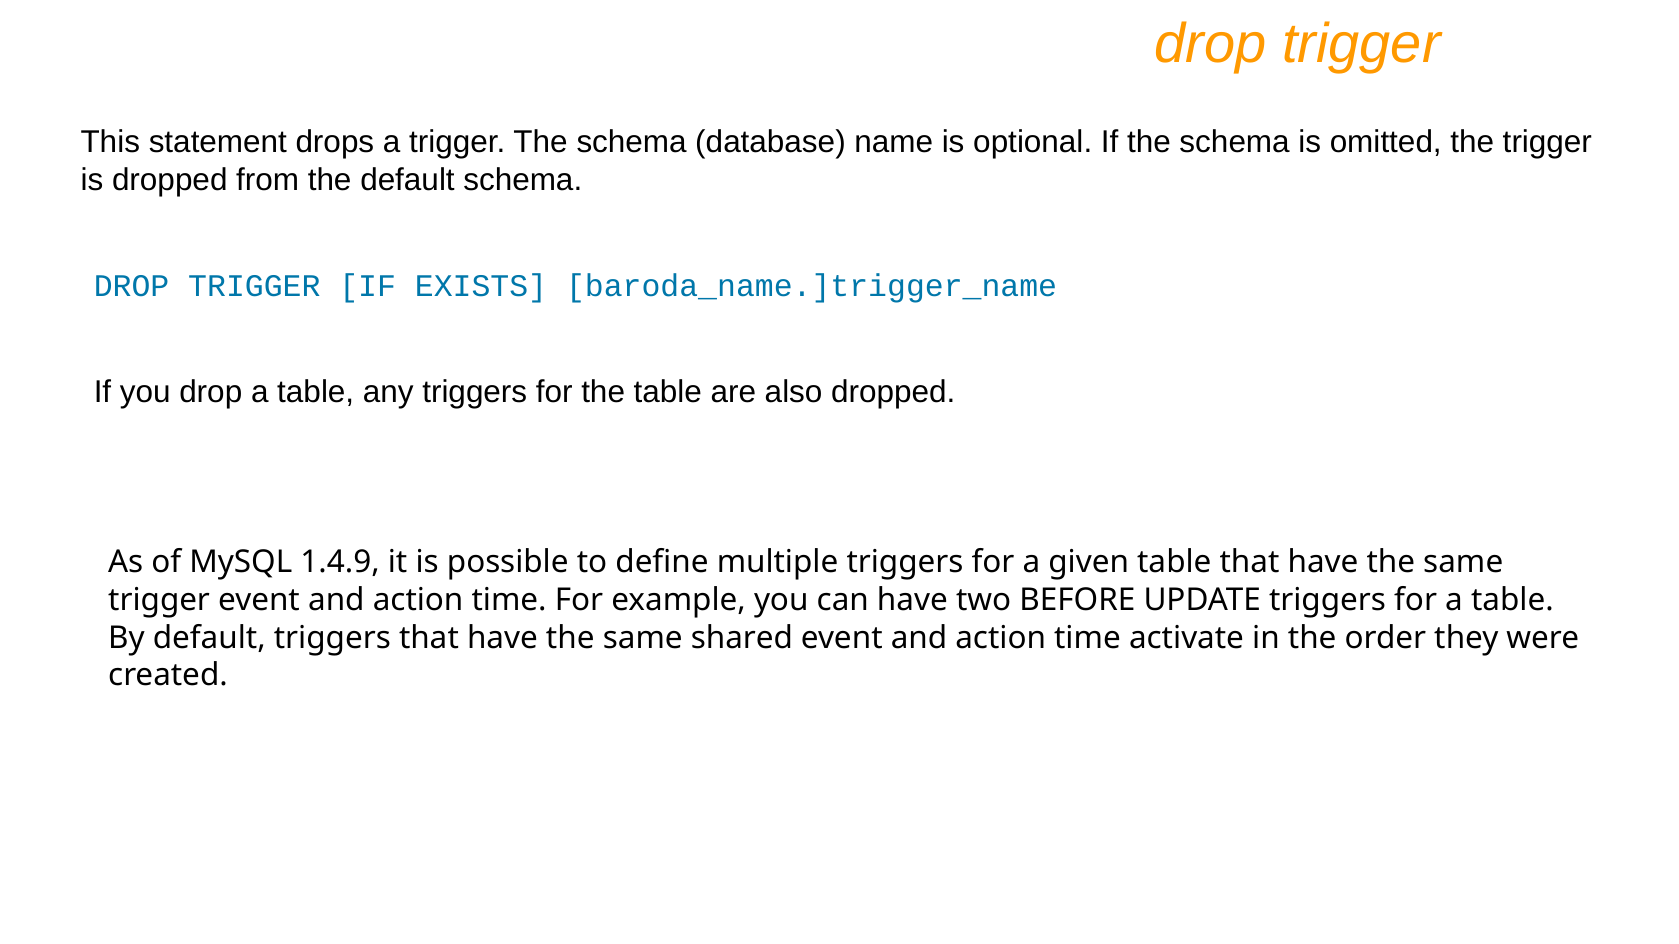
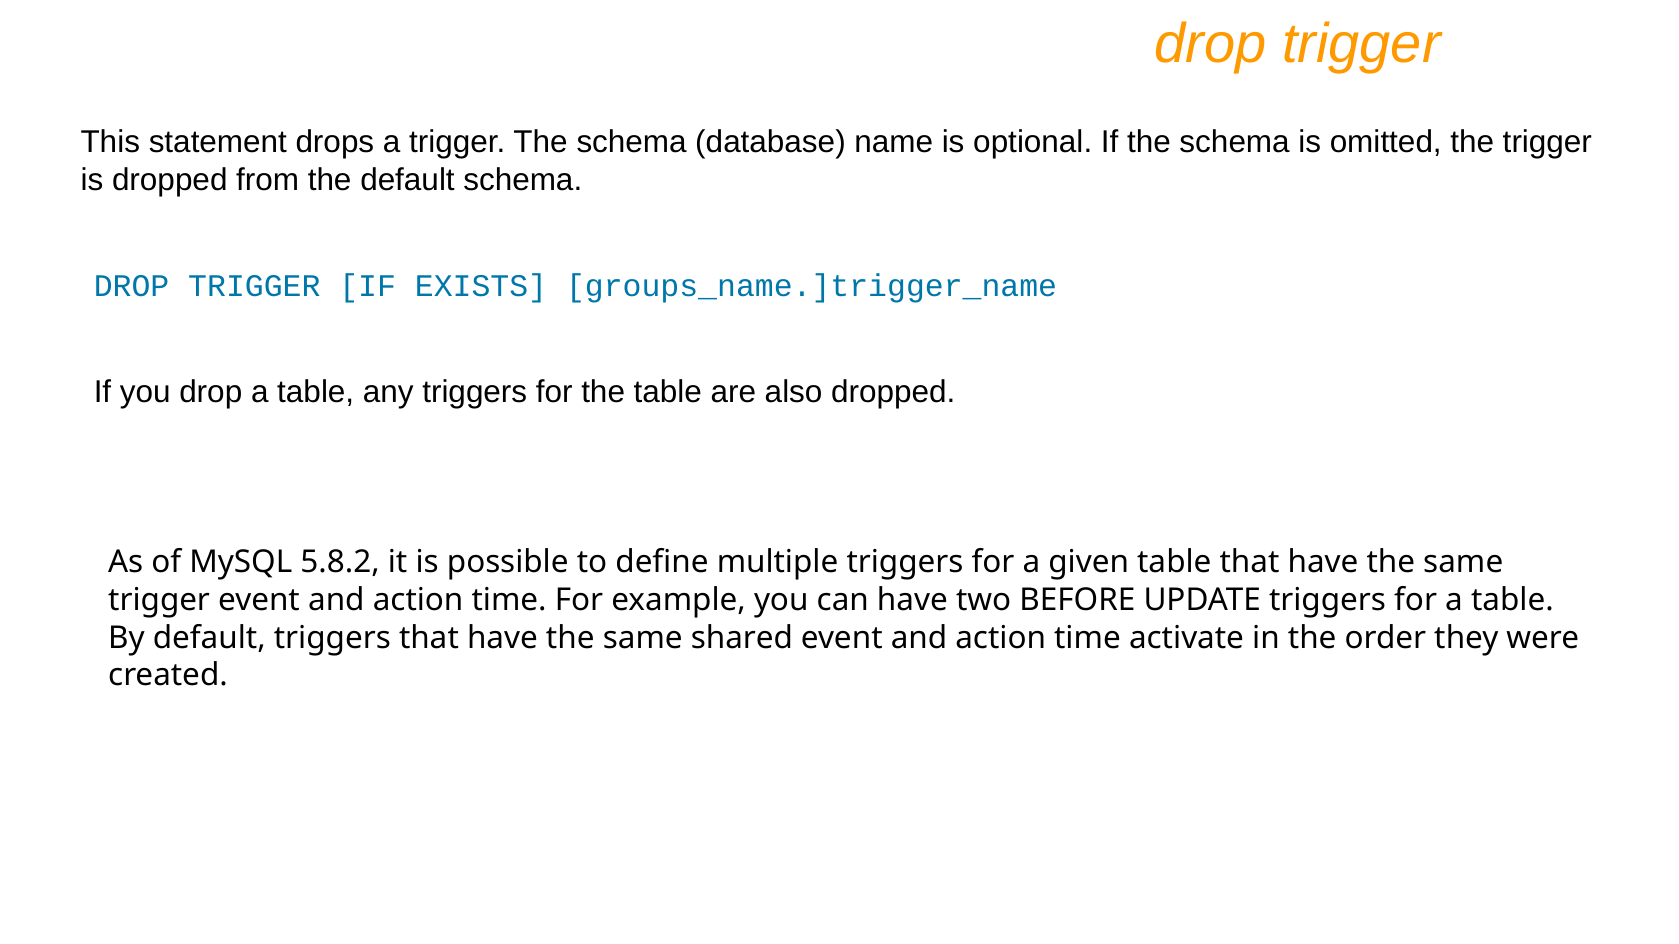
baroda_name.]trigger_name: baroda_name.]trigger_name -> groups_name.]trigger_name
1.4.9: 1.4.9 -> 5.8.2
